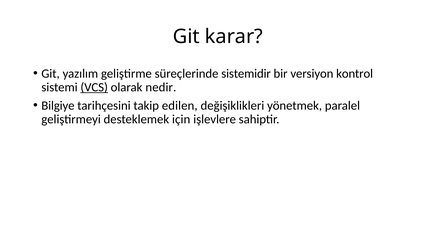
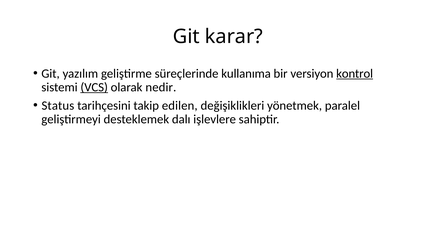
sistemidir: sistemidir -> kullanıma
kontrol underline: none -> present
Bilgiye: Bilgiye -> Status
için: için -> dalı
